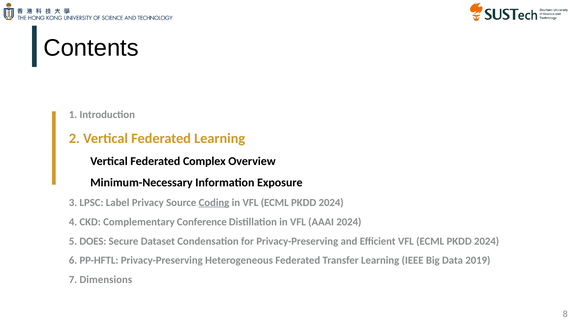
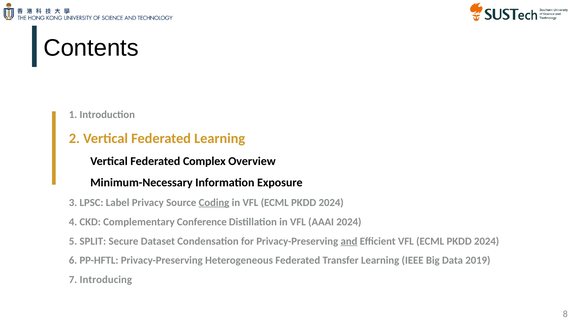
DOES: DOES -> SPLIT
and underline: none -> present
Dimensions: Dimensions -> Introducing
